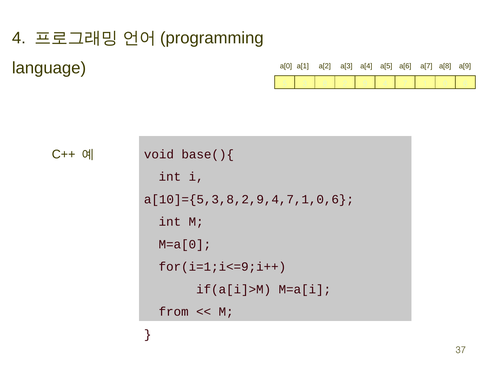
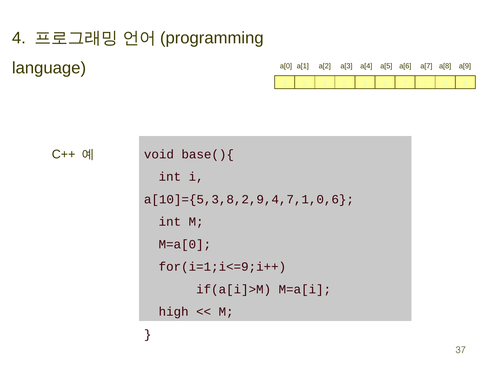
from: from -> high
